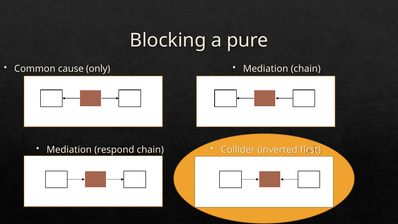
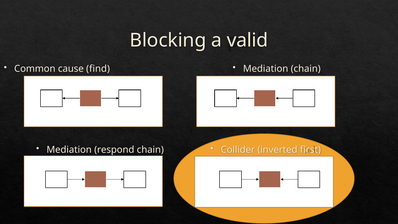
pure: pure -> valid
only: only -> find
